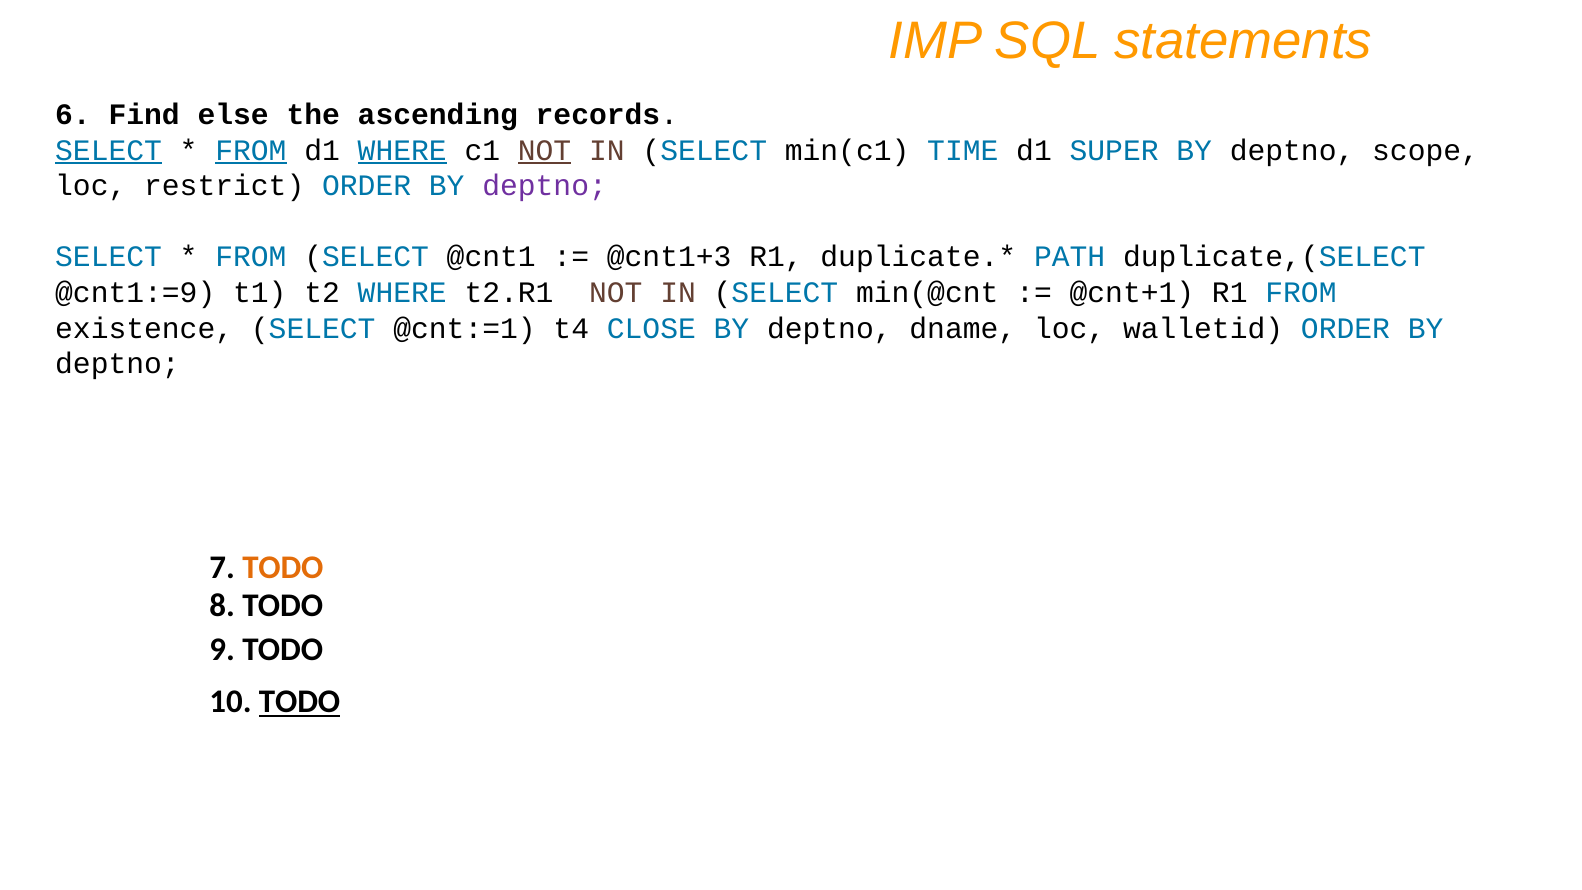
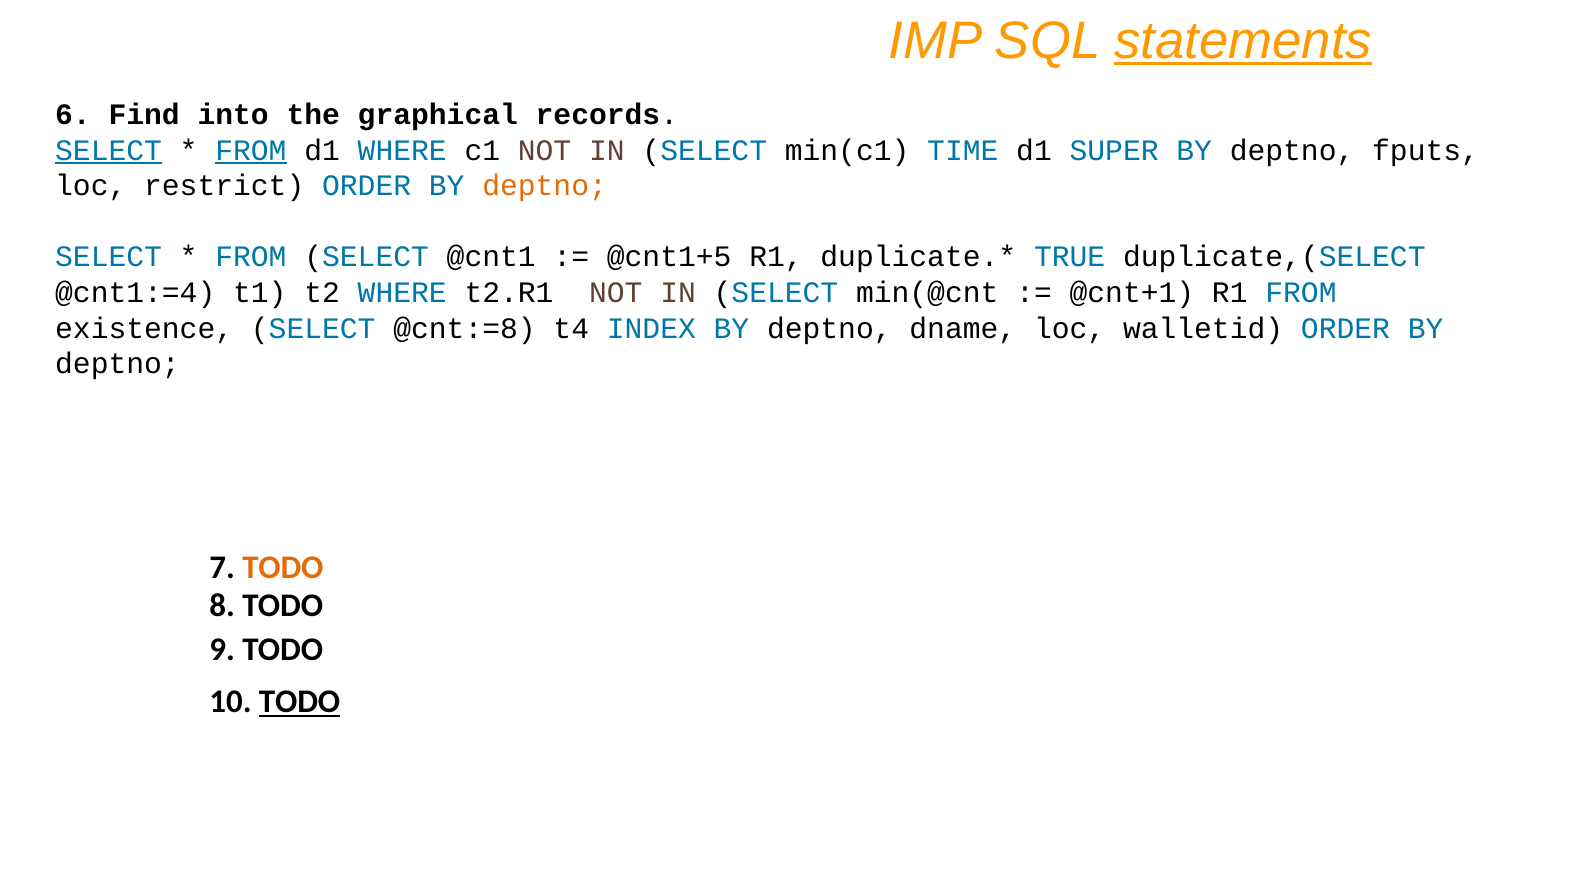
statements underline: none -> present
else: else -> into
ascending: ascending -> graphical
WHERE at (402, 150) underline: present -> none
NOT at (545, 150) underline: present -> none
scope: scope -> fputs
deptno at (545, 186) colour: purple -> orange
@cnt1+3: @cnt1+3 -> @cnt1+5
PATH: PATH -> TRUE
@cnt1:=9: @cnt1:=9 -> @cnt1:=4
@cnt:=1: @cnt:=1 -> @cnt:=8
CLOSE: CLOSE -> INDEX
